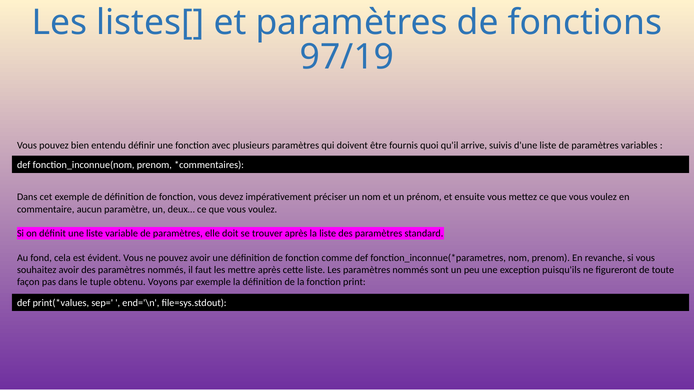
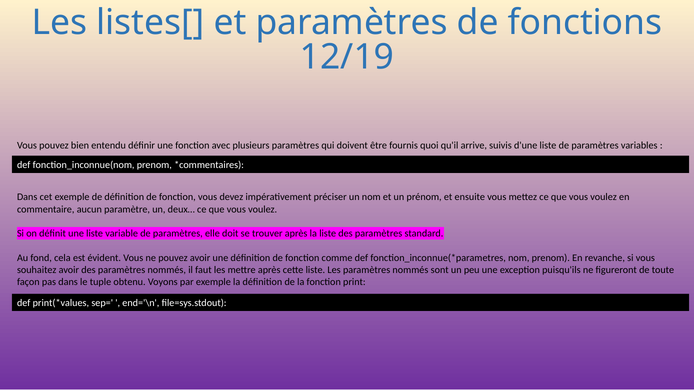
97/19: 97/19 -> 12/19
